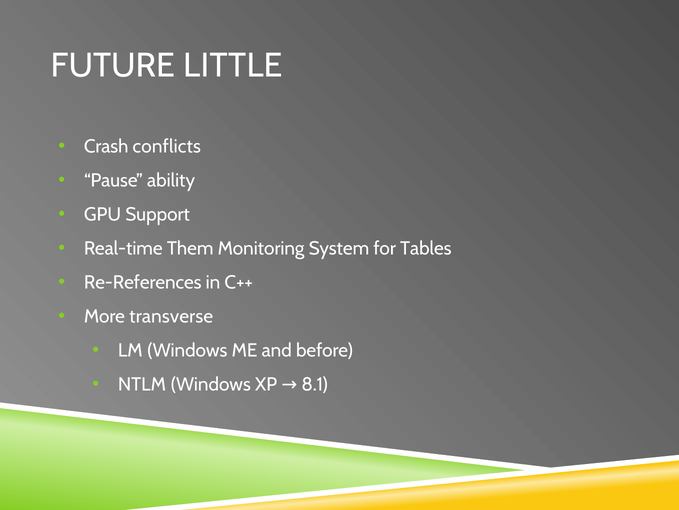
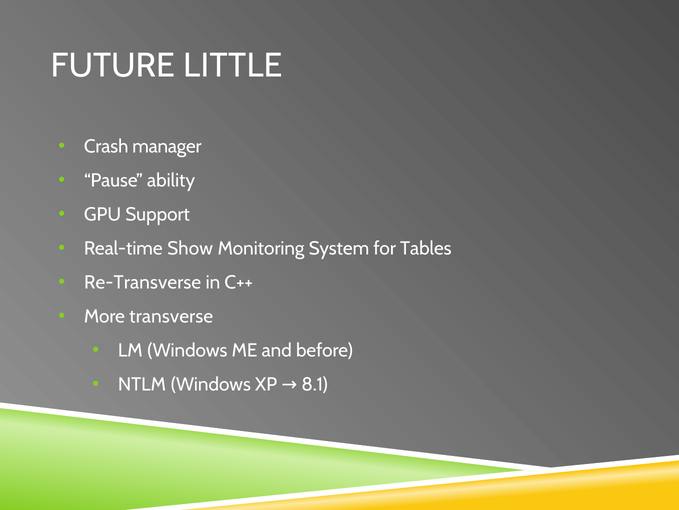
conflicts: conflicts -> manager
Them: Them -> Show
Re-References: Re-References -> Re-Transverse
